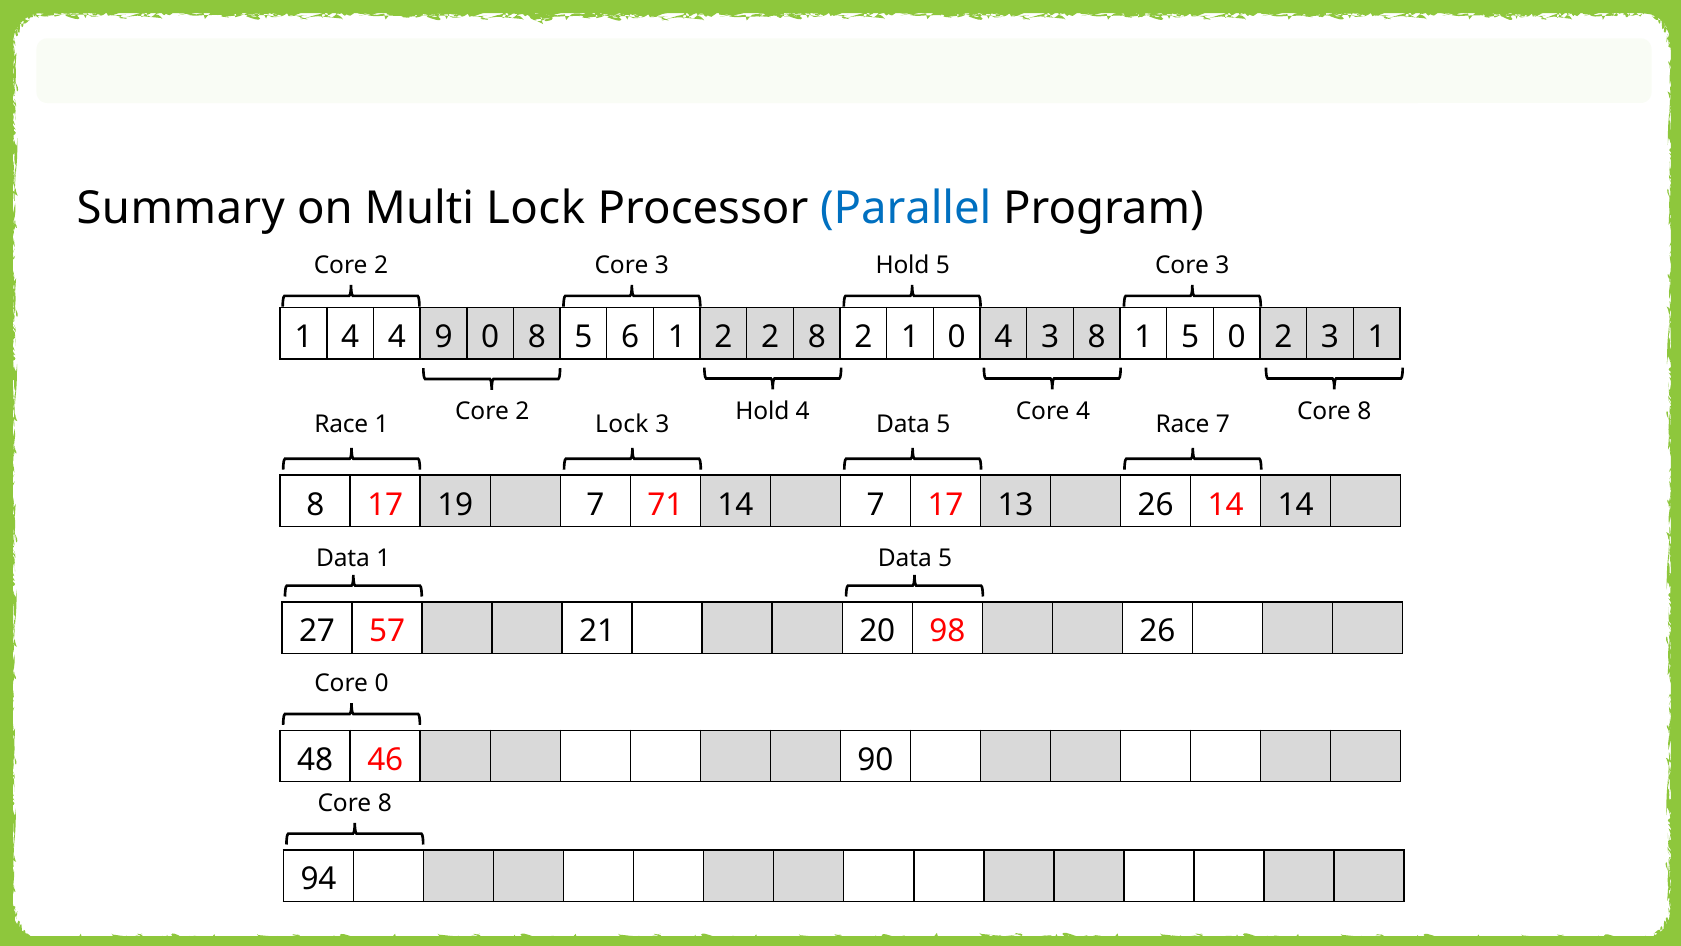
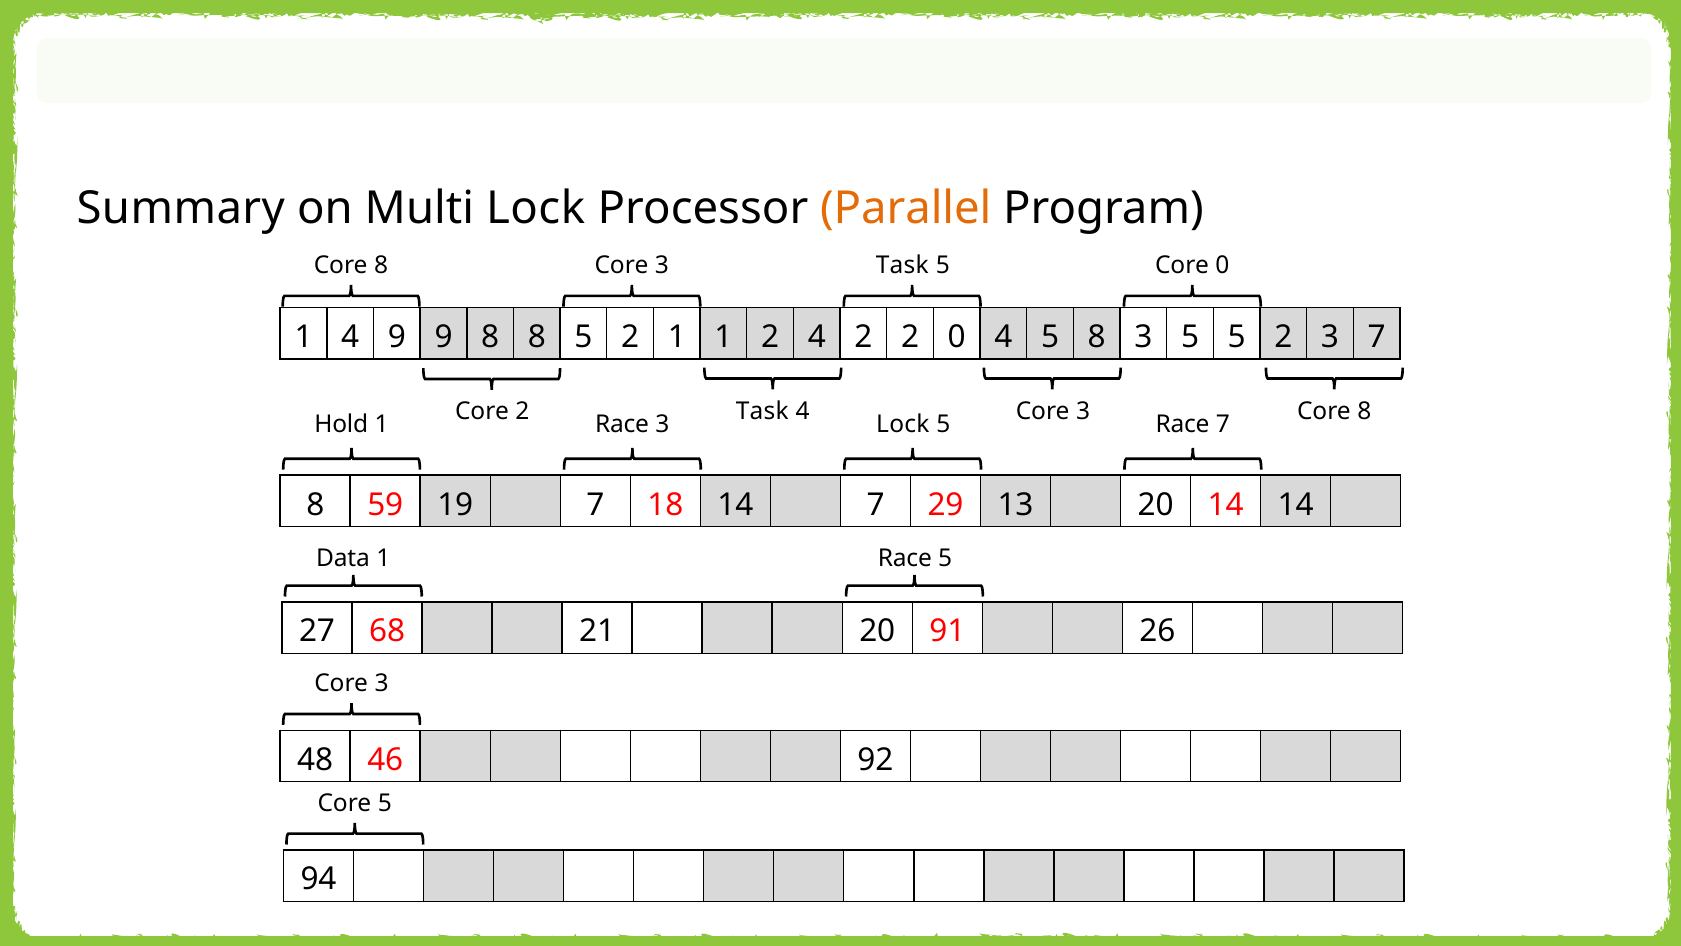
Parallel colour: blue -> orange
2 at (381, 265): 2 -> 8
3 Hold: Hold -> Task
5 Core 3: 3 -> 0
4 4: 4 -> 9
9 0: 0 -> 8
8 5 6: 6 -> 2
1 2: 2 -> 1
2 8: 8 -> 4
2 1: 1 -> 2
4 3: 3 -> 5
8 1: 1 -> 3
5 0: 0 -> 5
3 1: 1 -> 7
2 Hold: Hold -> Task
4 Core 4: 4 -> 3
Race at (341, 425): Race -> Hold
Lock at (622, 425): Lock -> Race
3 Data: Data -> Lock
8 17: 17 -> 59
71: 71 -> 18
7 17: 17 -> 29
13 26: 26 -> 20
Data at (905, 558): Data -> Race
57: 57 -> 68
98: 98 -> 91
0 at (382, 683): 0 -> 3
90: 90 -> 92
8 at (385, 803): 8 -> 5
